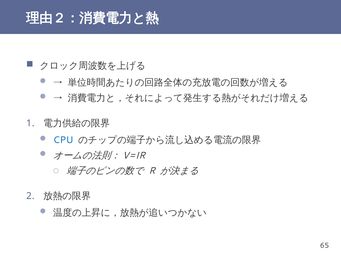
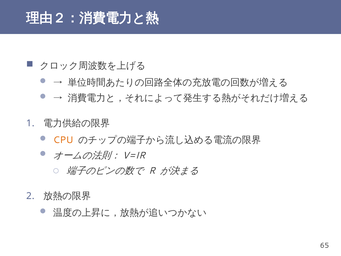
CPU colour: blue -> orange
